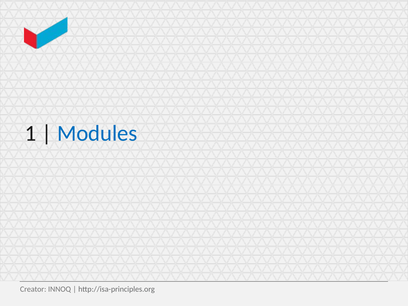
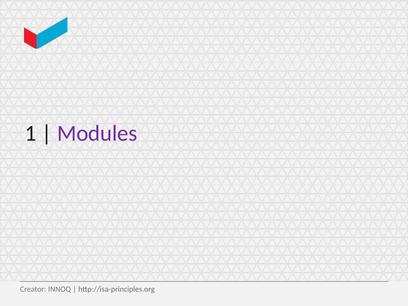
Modules colour: blue -> purple
